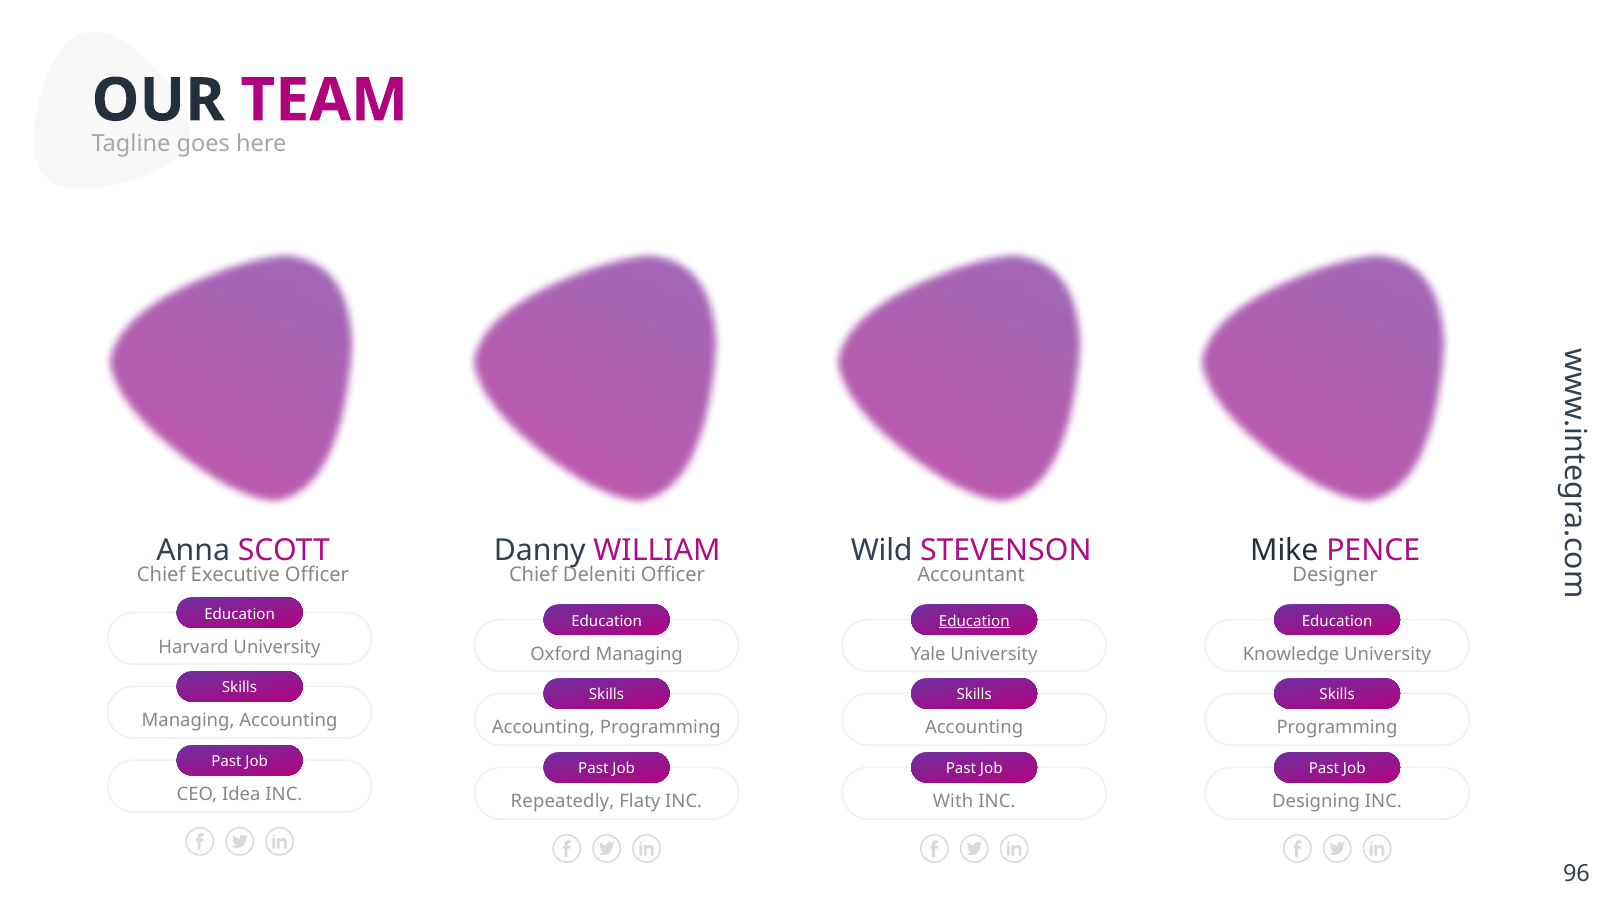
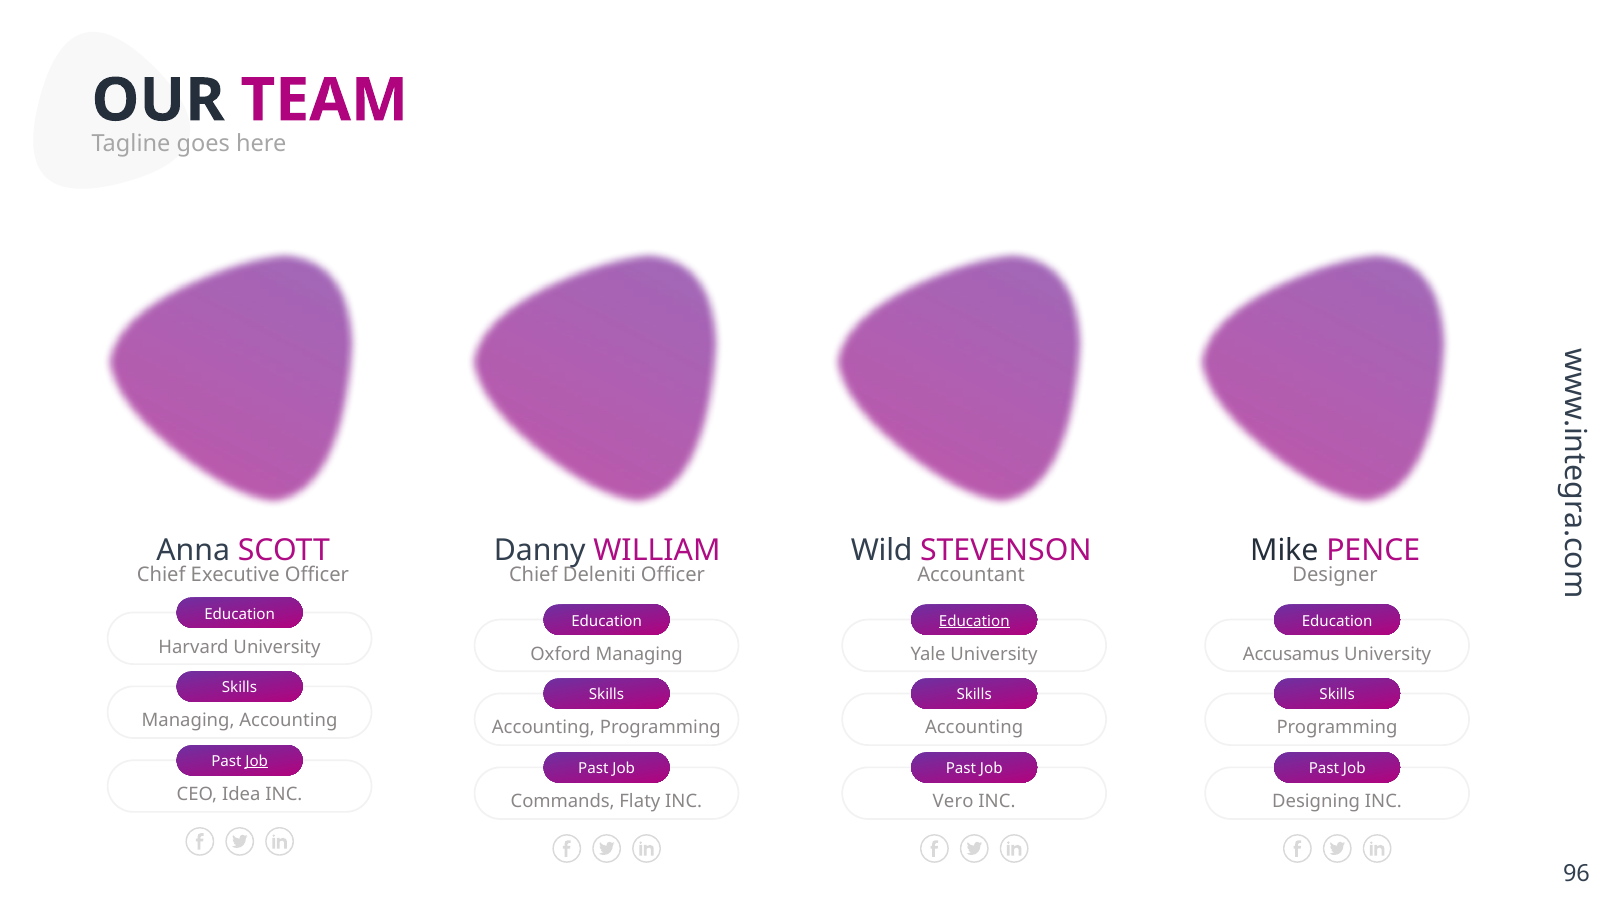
Knowledge: Knowledge -> Accusamus
Job at (257, 761) underline: none -> present
Repeatedly: Repeatedly -> Commands
With: With -> Vero
